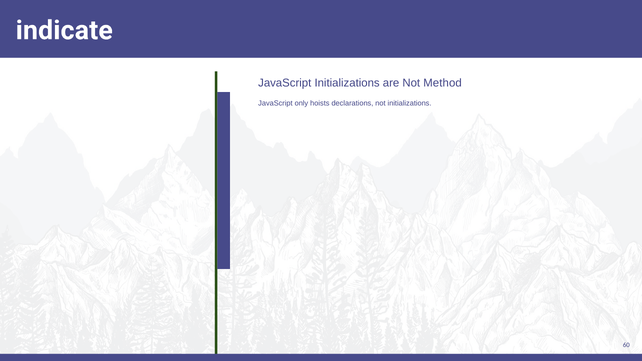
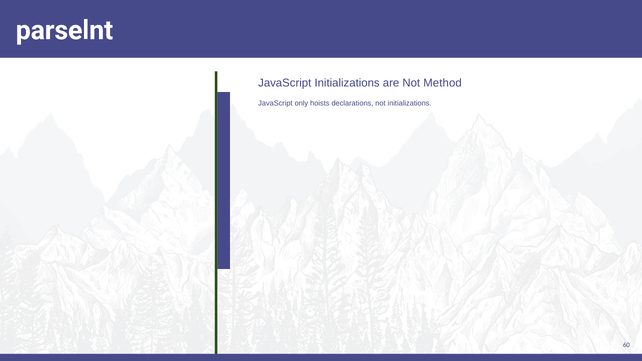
indicate: indicate -> parselnt
